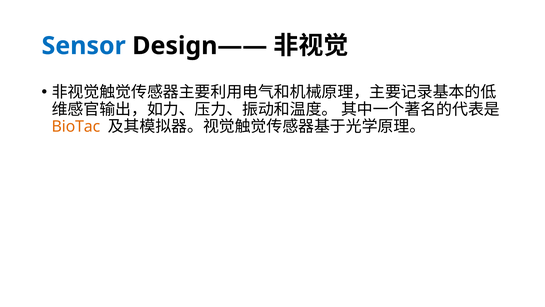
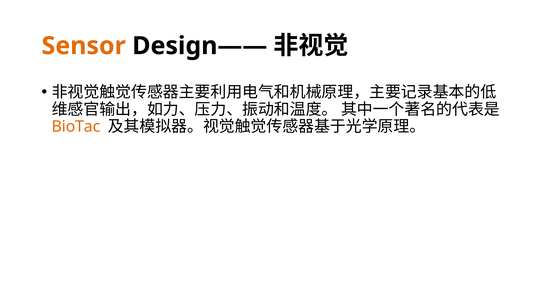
Sensor colour: blue -> orange
